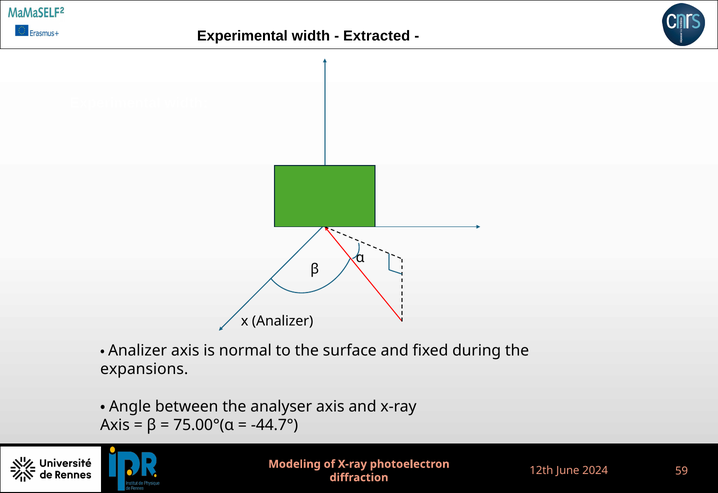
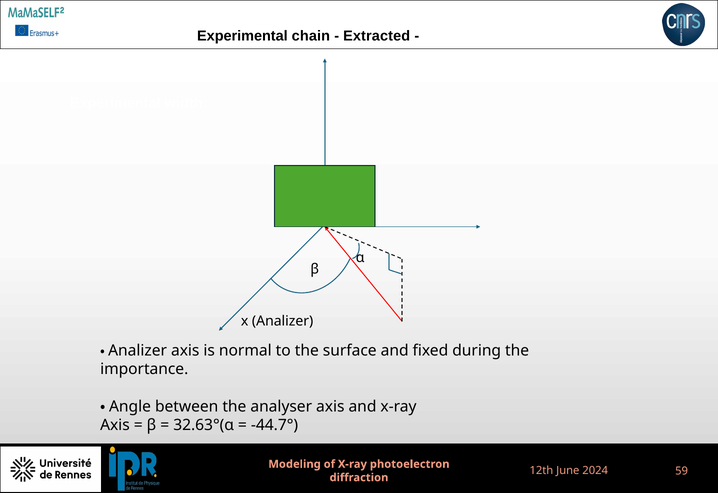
width at (311, 36): width -> chain
expansions: expansions -> importance
75.00°(α: 75.00°(α -> 32.63°(α
